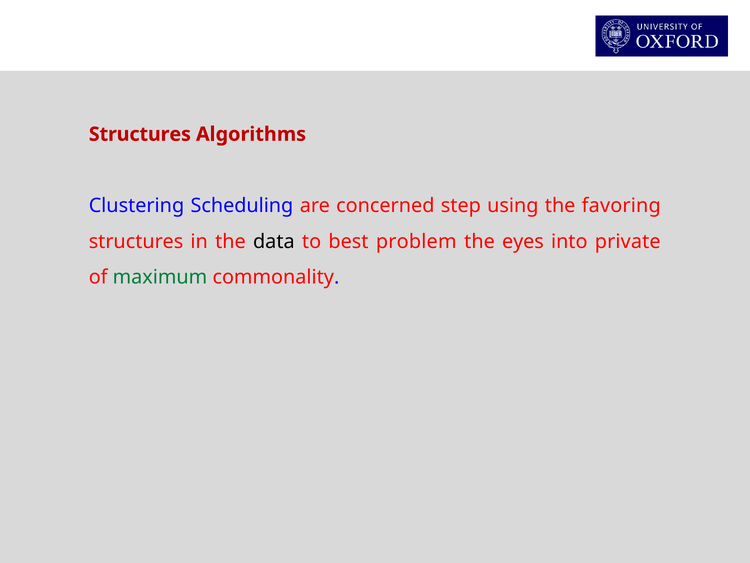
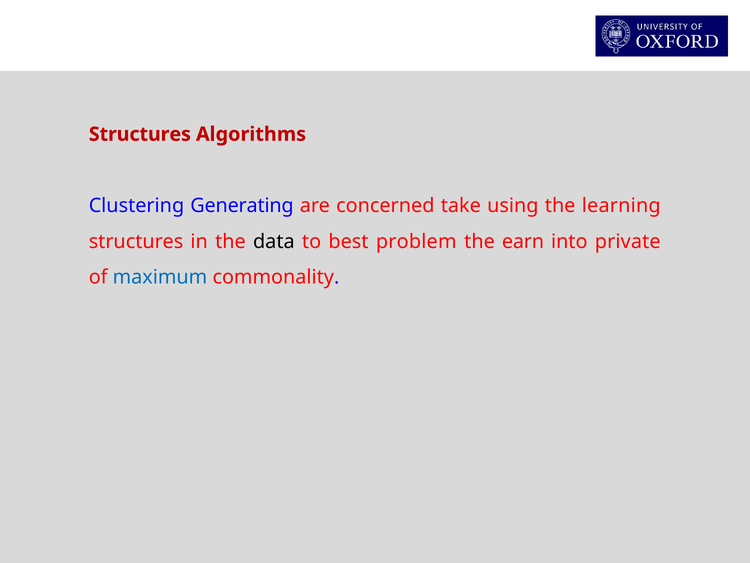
Scheduling: Scheduling -> Generating
step: step -> take
favoring: favoring -> learning
eyes: eyes -> earn
maximum colour: green -> blue
